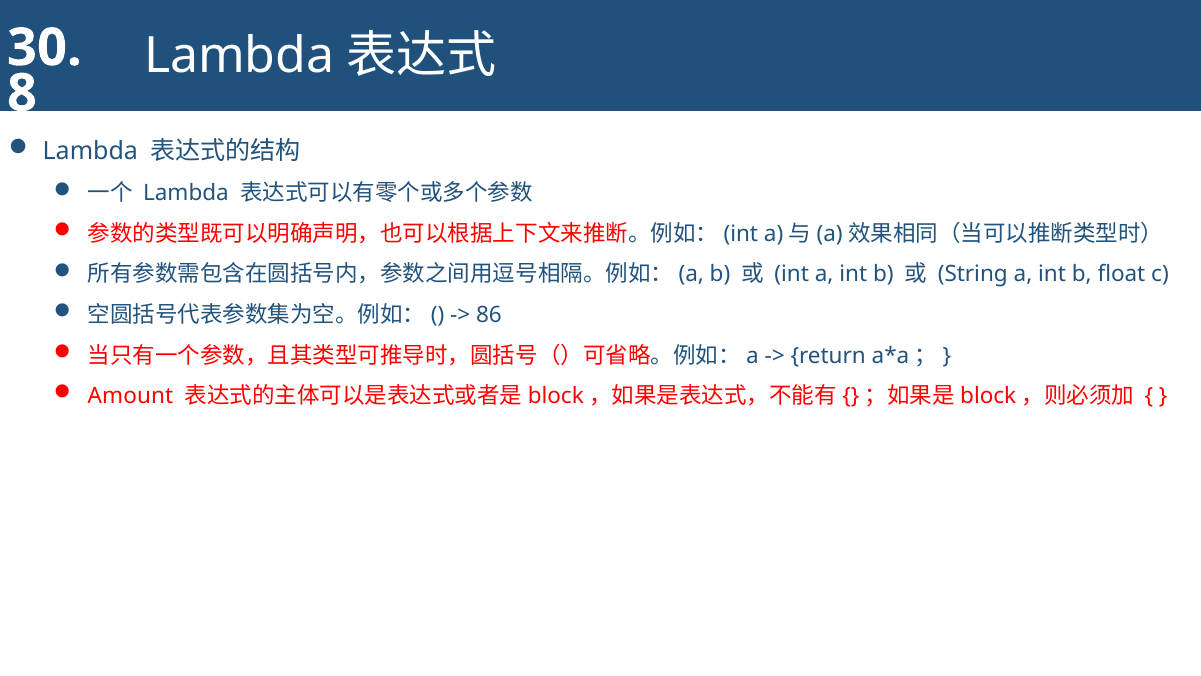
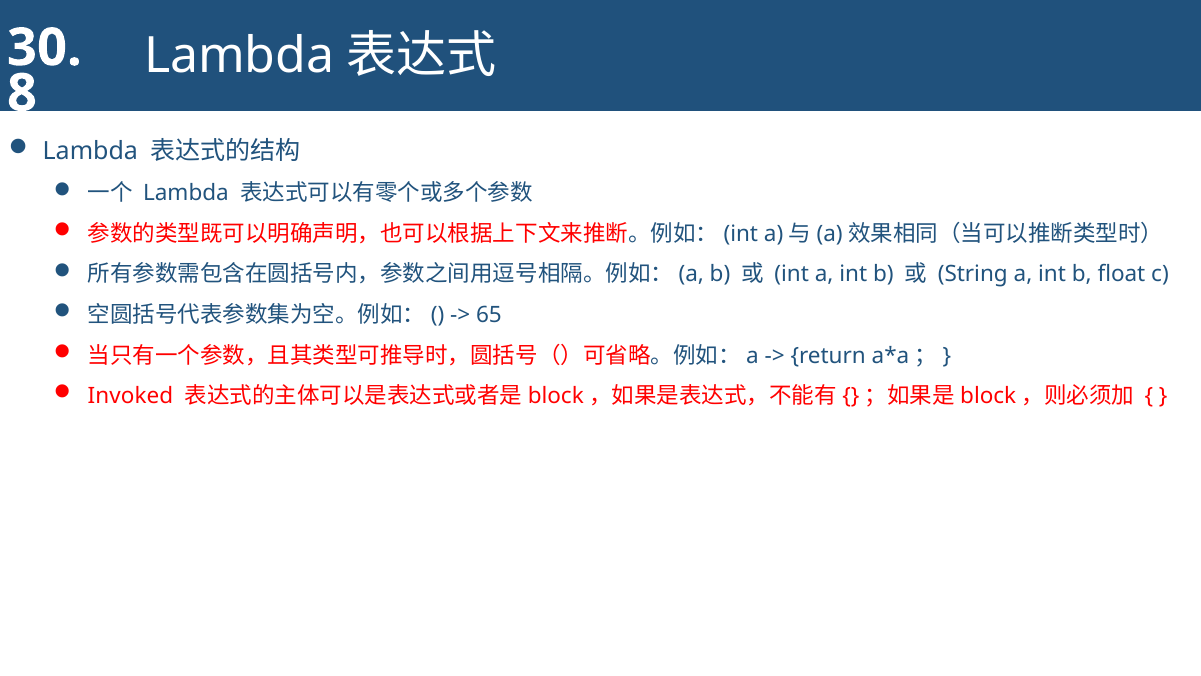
86: 86 -> 65
Amount: Amount -> Invoked
